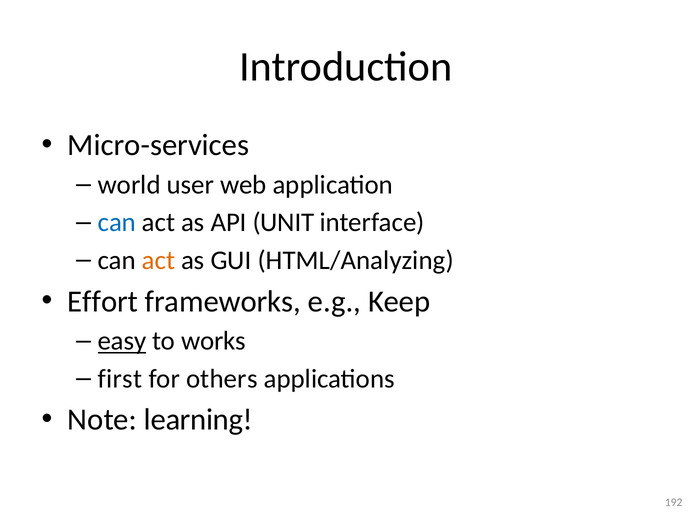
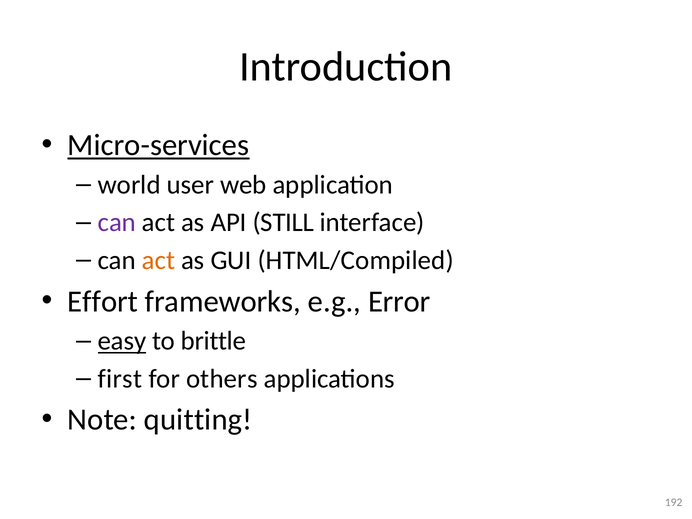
Micro-services underline: none -> present
can at (117, 223) colour: blue -> purple
UNIT: UNIT -> STILL
HTML/Analyzing: HTML/Analyzing -> HTML/Compiled
Keep: Keep -> Error
works: works -> brittle
learning: learning -> quitting
